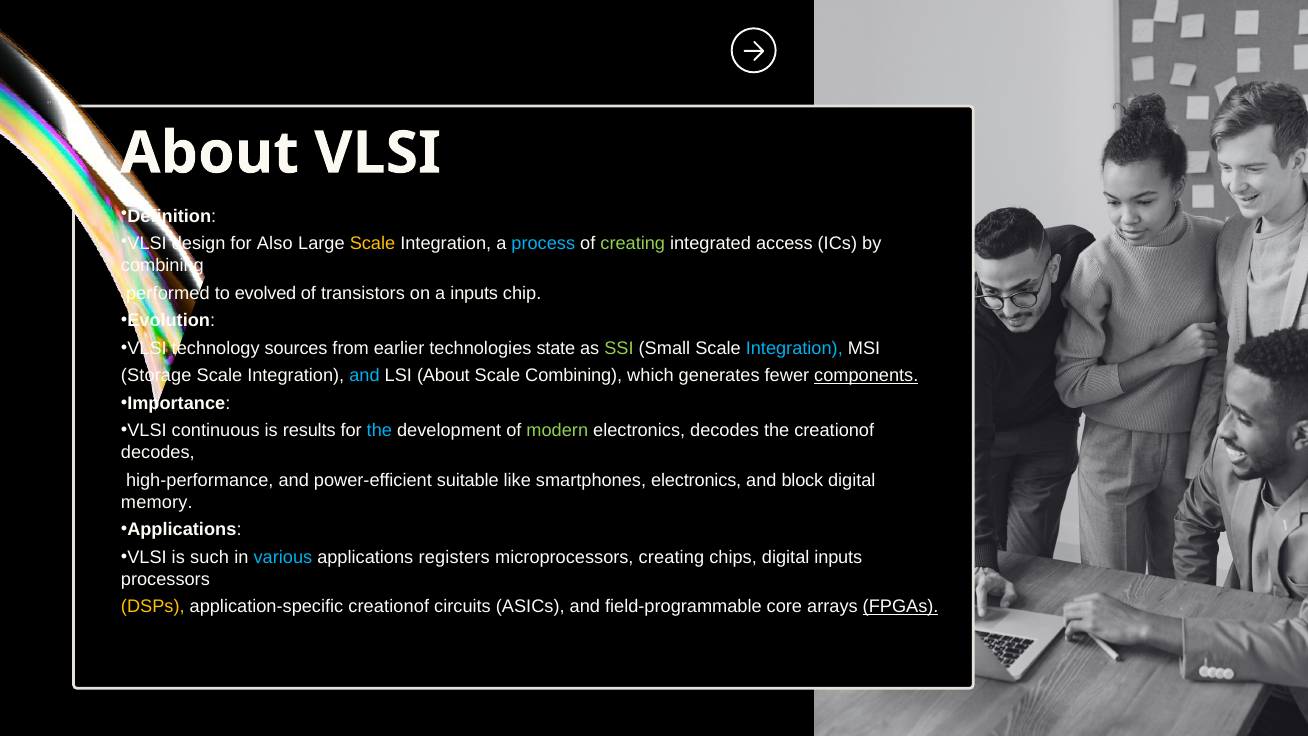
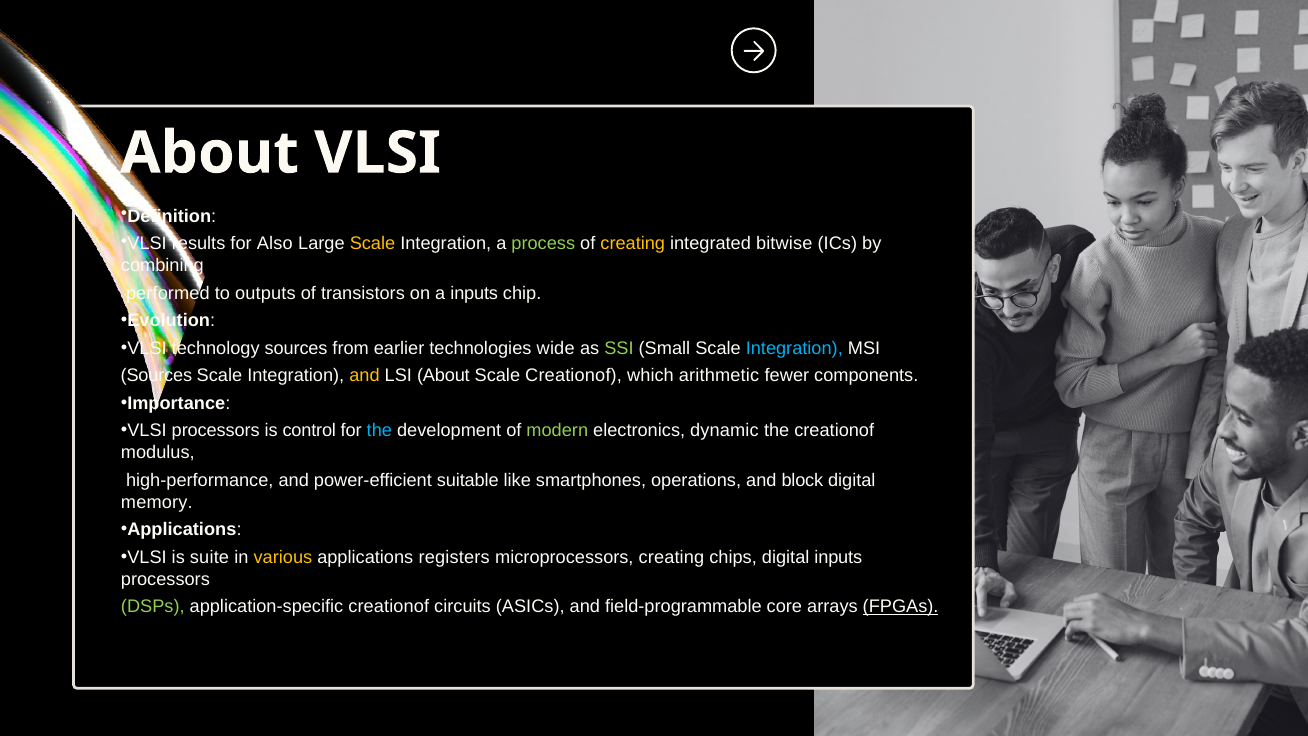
design: design -> results
process colour: light blue -> light green
creating at (633, 244) colour: light green -> yellow
access: access -> bitwise
evolved: evolved -> outputs
state: state -> wide
Storage at (156, 376): Storage -> Sources
and at (364, 376) colour: light blue -> yellow
Scale Combining: Combining -> Creationof
generates: generates -> arithmetic
components underline: present -> none
VLSI continuous: continuous -> processors
results: results -> control
electronics decodes: decodes -> dynamic
decodes at (158, 453): decodes -> modulus
smartphones electronics: electronics -> operations
such: such -> suite
various colour: light blue -> yellow
DSPs colour: yellow -> light green
